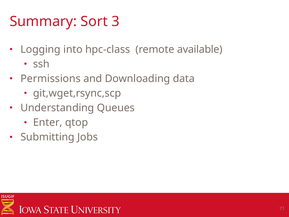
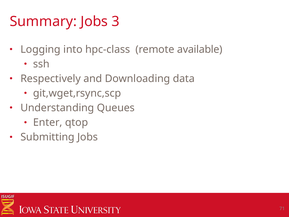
Summary Sort: Sort -> Jobs
Permissions: Permissions -> Respectively
